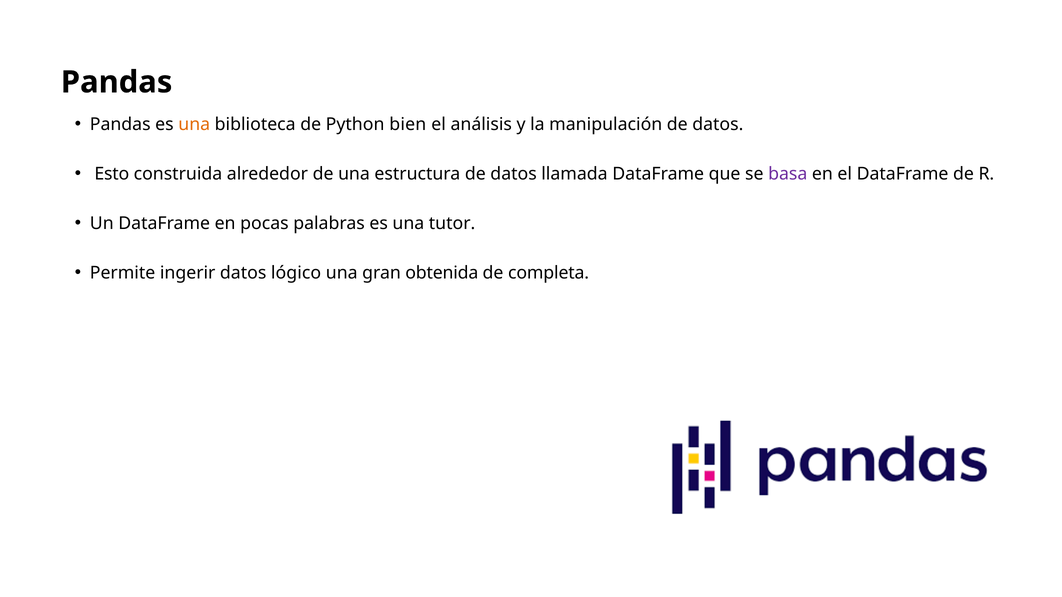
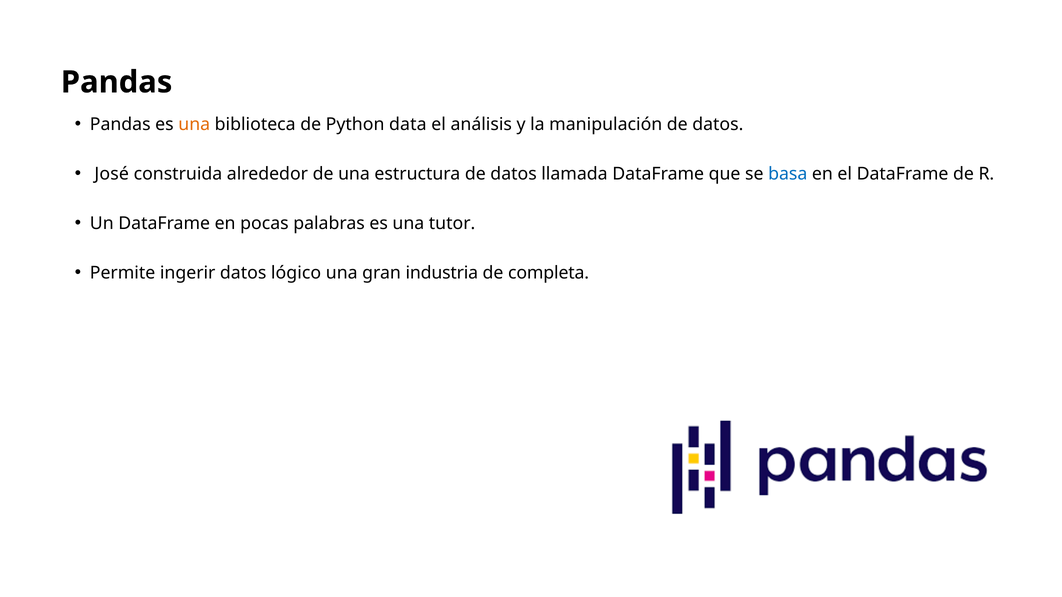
bien: bien -> data
Esto: Esto -> José
basa colour: purple -> blue
obtenida: obtenida -> industria
